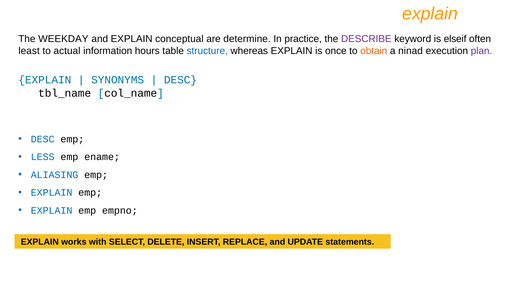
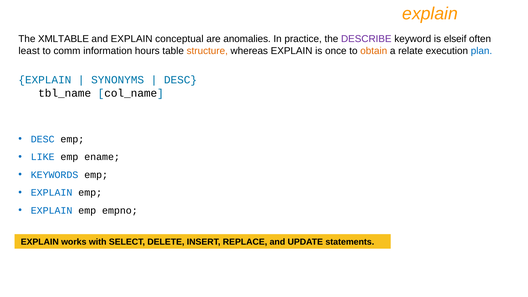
WEEKDAY: WEEKDAY -> XMLTABLE
determine: determine -> anomalies
actual: actual -> comm
structure colour: blue -> orange
ninad: ninad -> relate
plan colour: purple -> blue
LESS: LESS -> LIKE
ALIASING: ALIASING -> KEYWORDS
